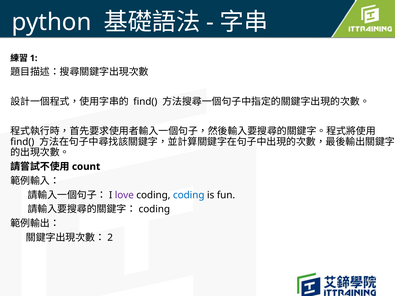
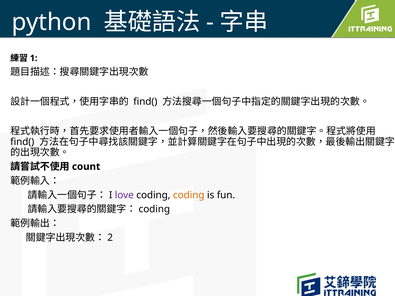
coding at (189, 195) colour: blue -> orange
